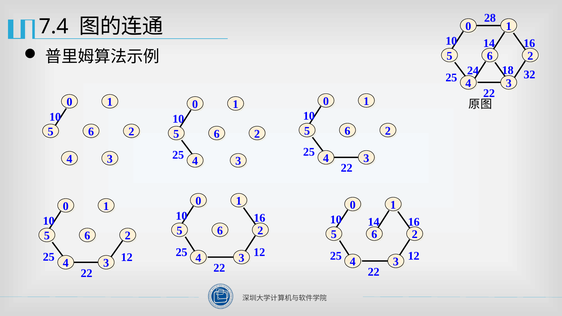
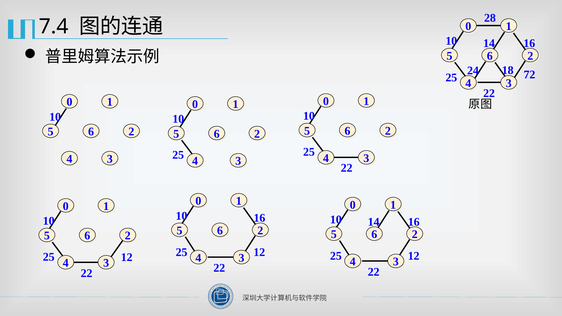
32: 32 -> 72
